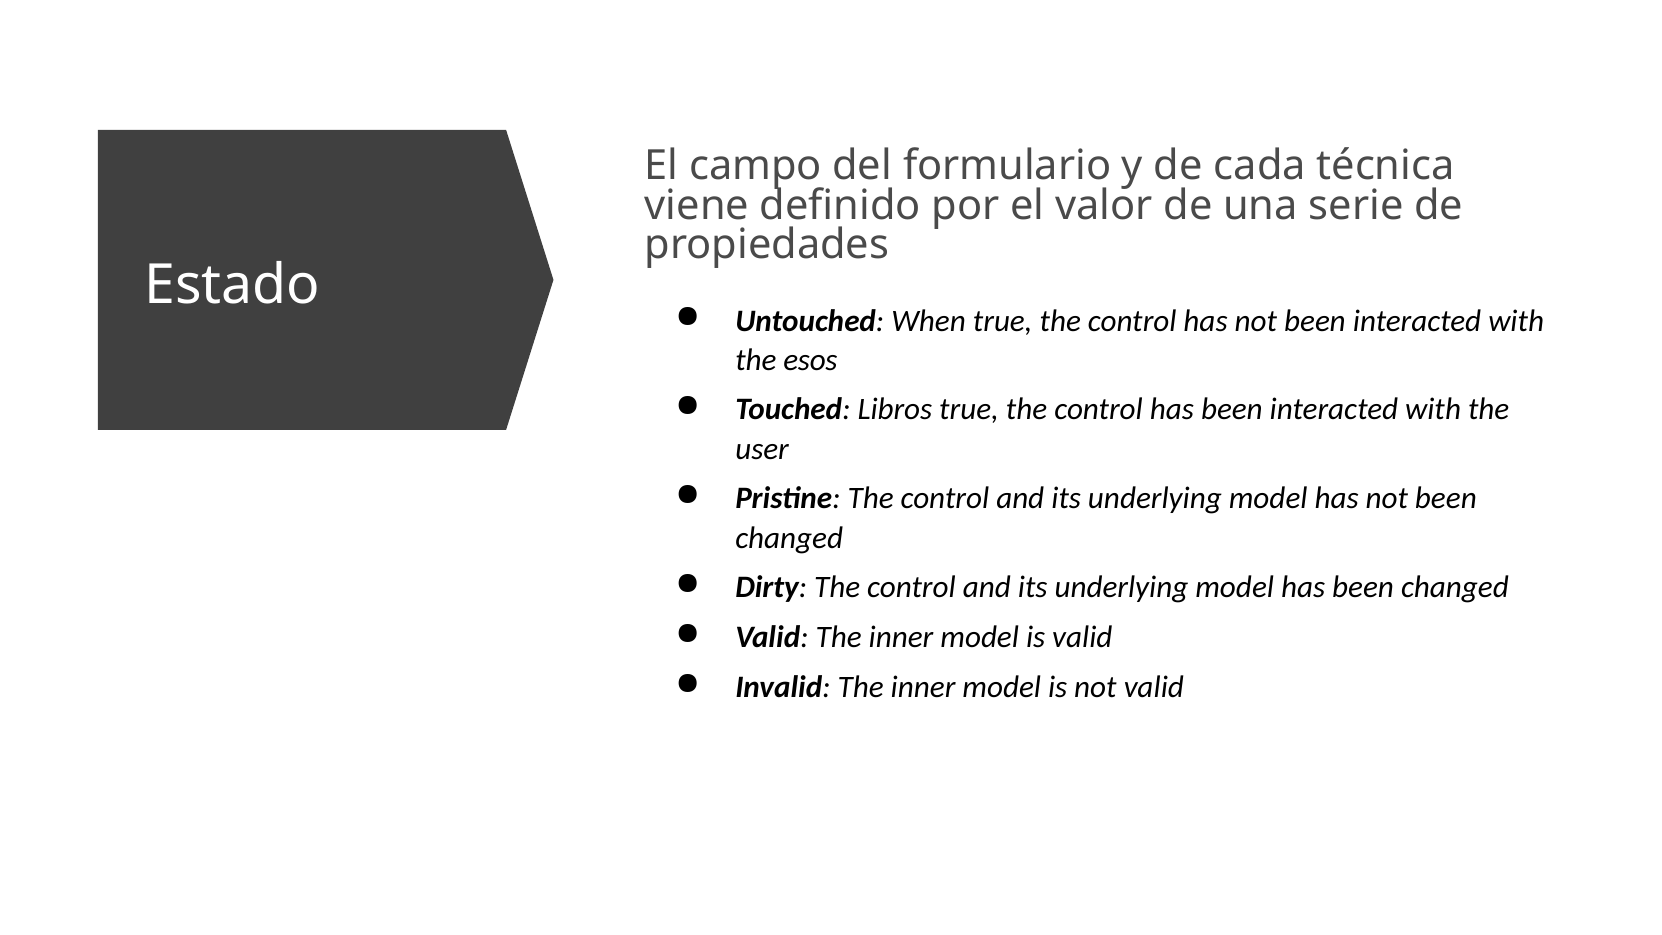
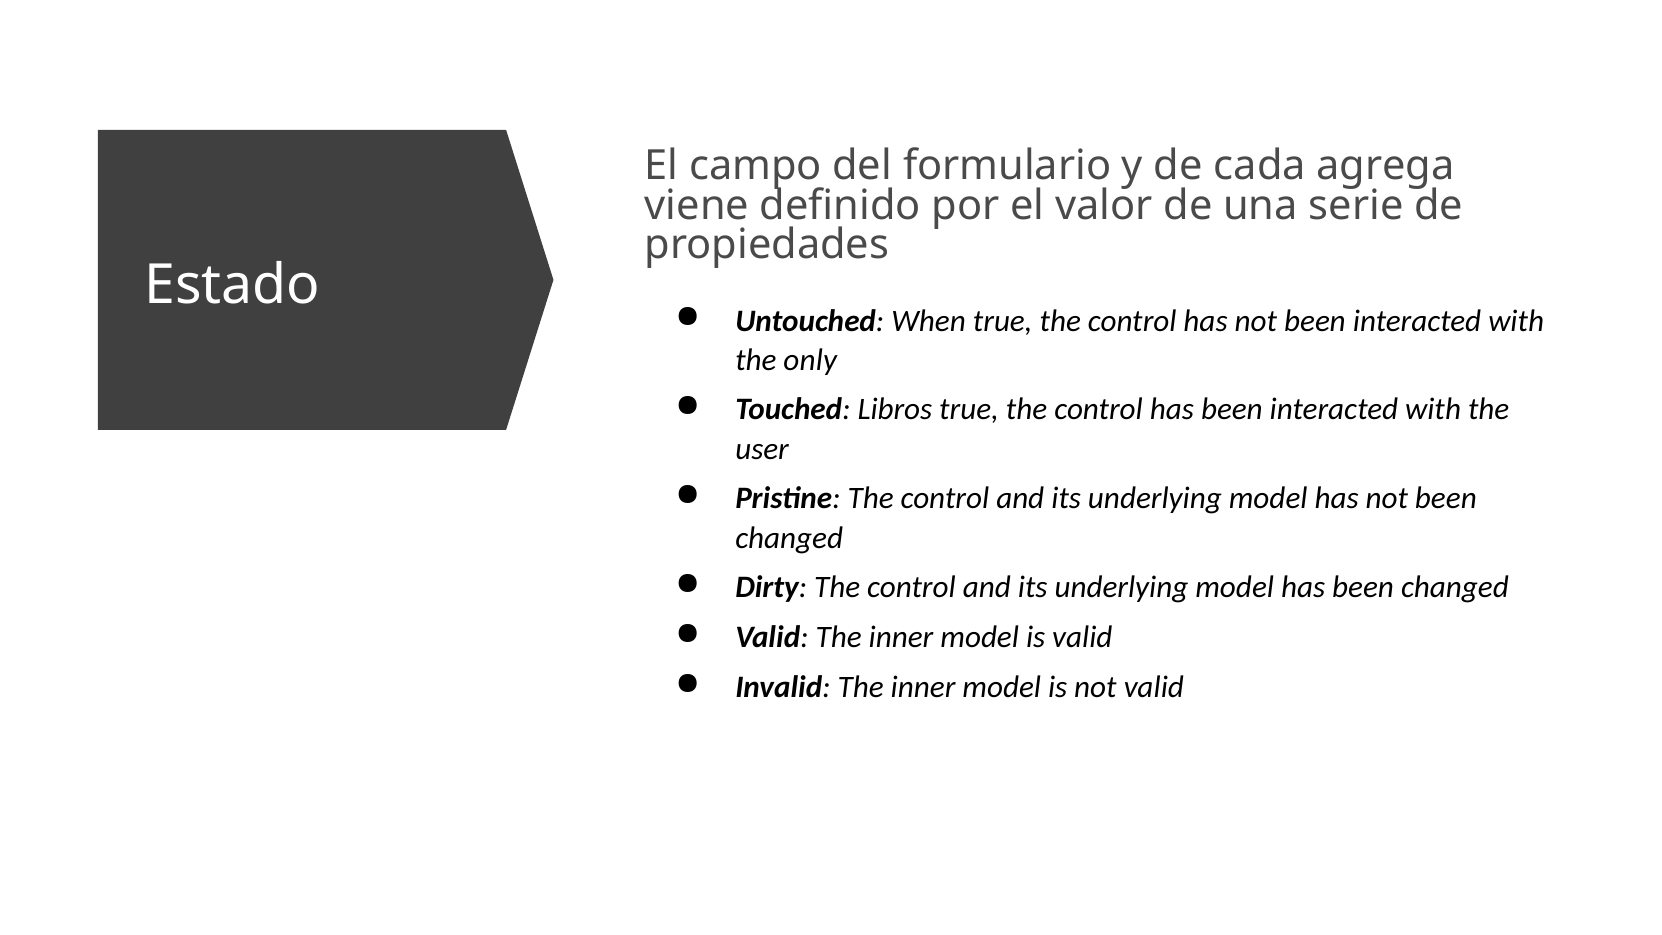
técnica: técnica -> agrega
esos: esos -> only
